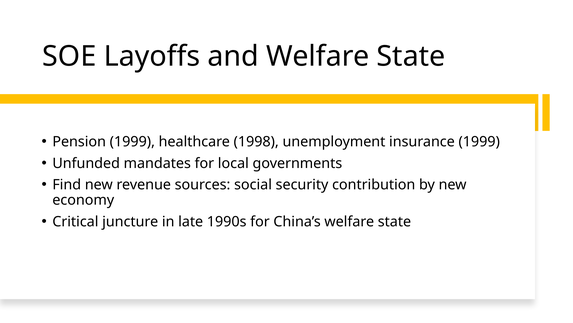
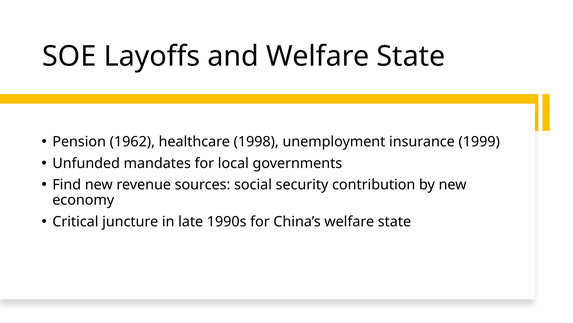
Pension 1999: 1999 -> 1962
